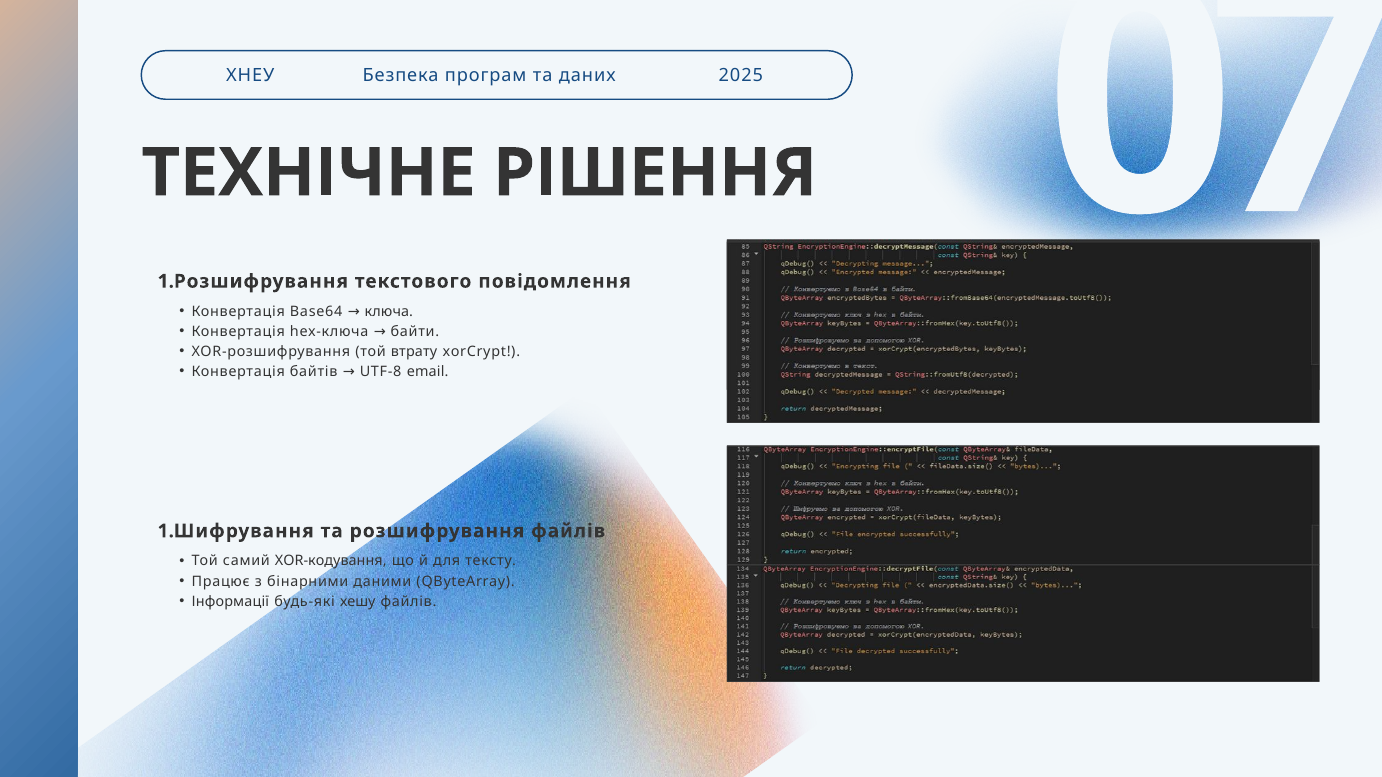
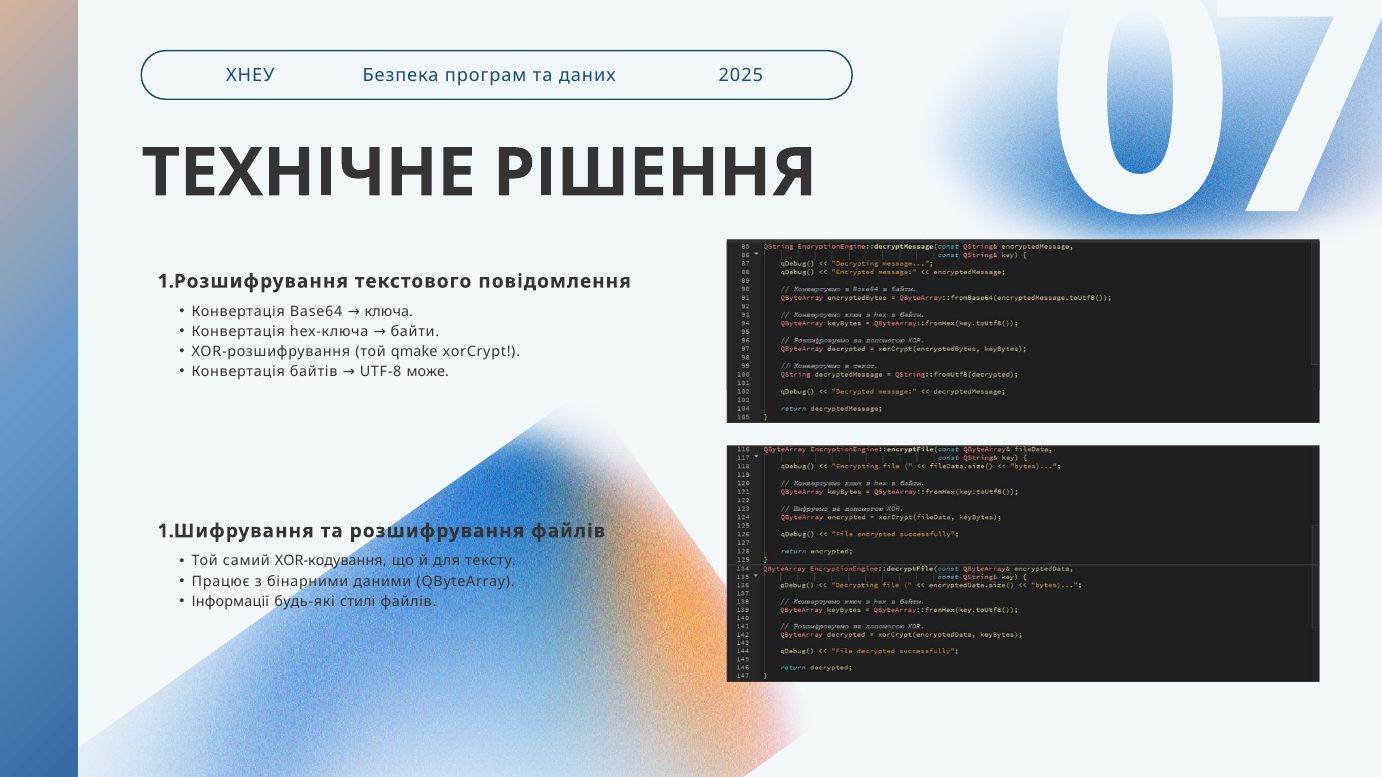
втрату: втрату -> qmake
email: email -> може
хешу: хешу -> стилі
